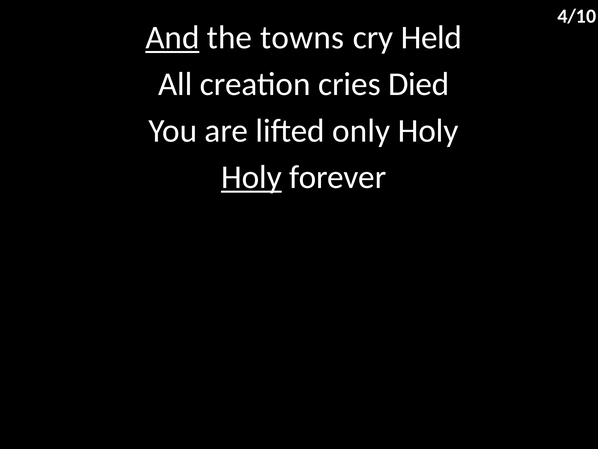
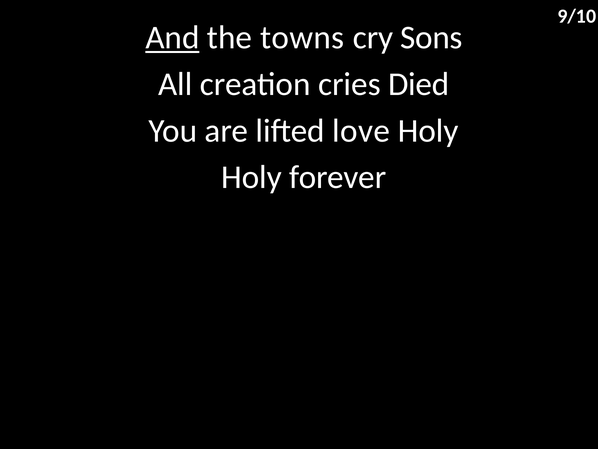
4/10: 4/10 -> 9/10
Held: Held -> Sons
only: only -> love
Holy at (251, 177) underline: present -> none
